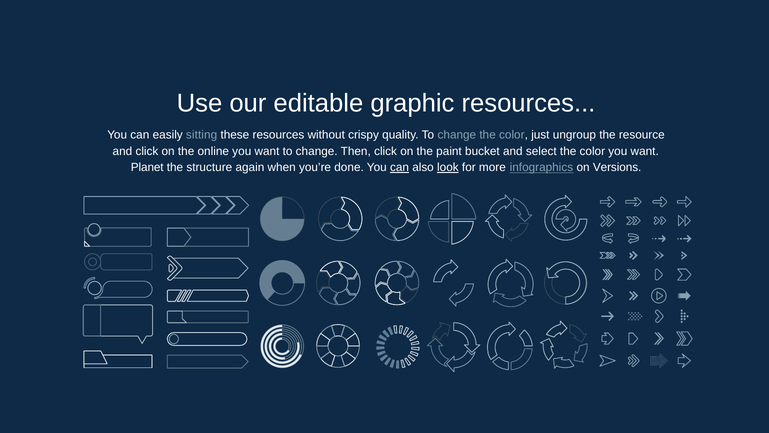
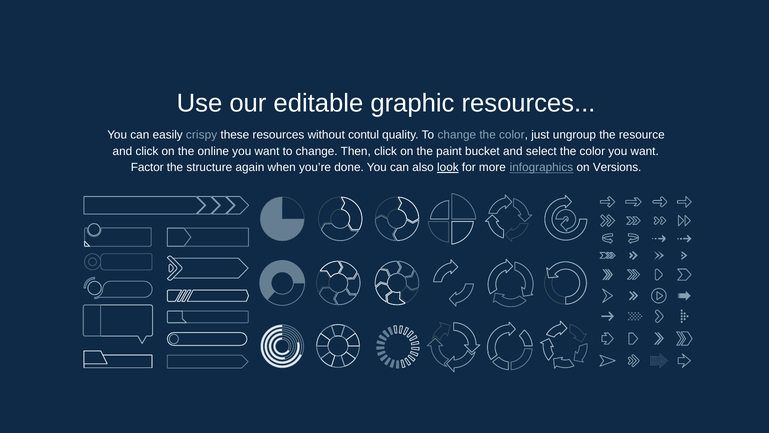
sitting: sitting -> crispy
crispy: crispy -> contul
Planet: Planet -> Factor
can at (399, 167) underline: present -> none
